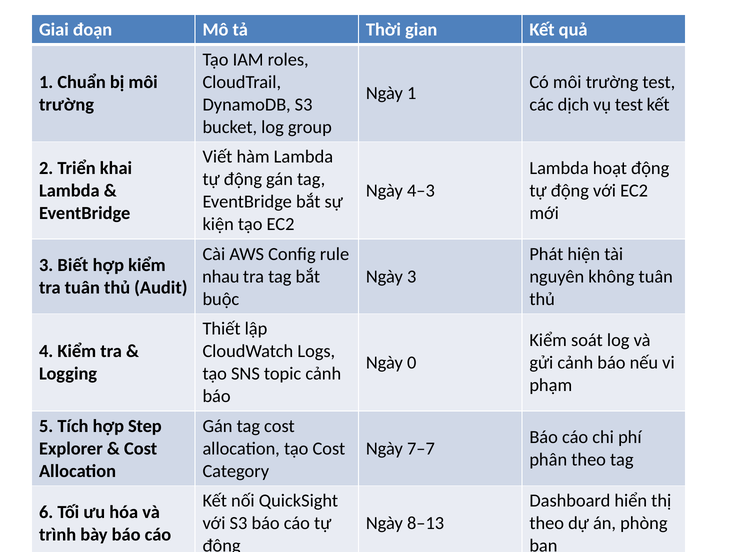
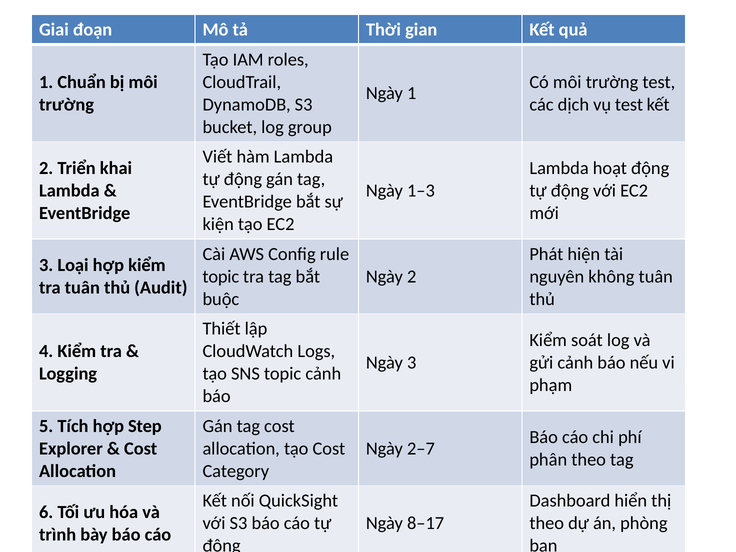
4–3: 4–3 -> 1–3
Biết: Biết -> Loại
nhau at (221, 277): nhau -> topic
Ngày 3: 3 -> 2
Ngày 0: 0 -> 3
7–7: 7–7 -> 2–7
8–13: 8–13 -> 8–17
